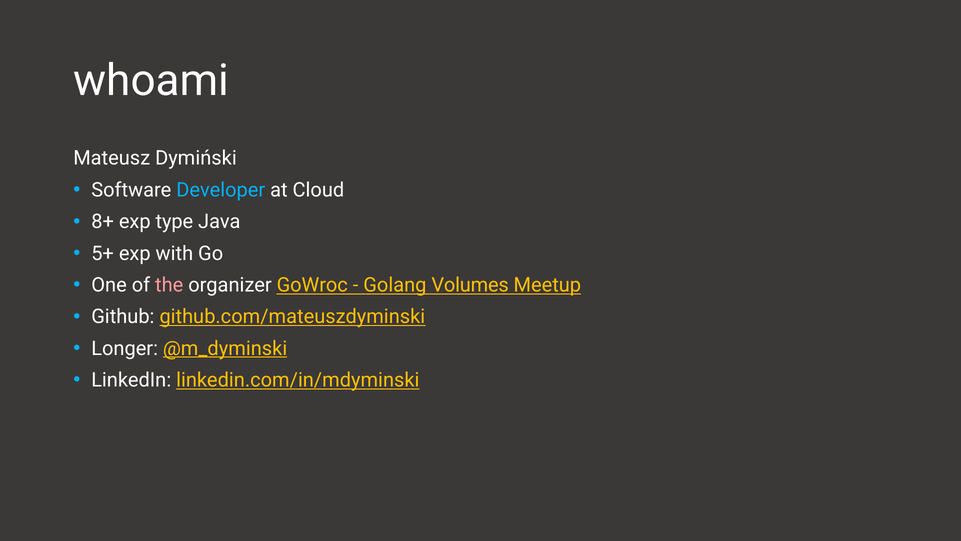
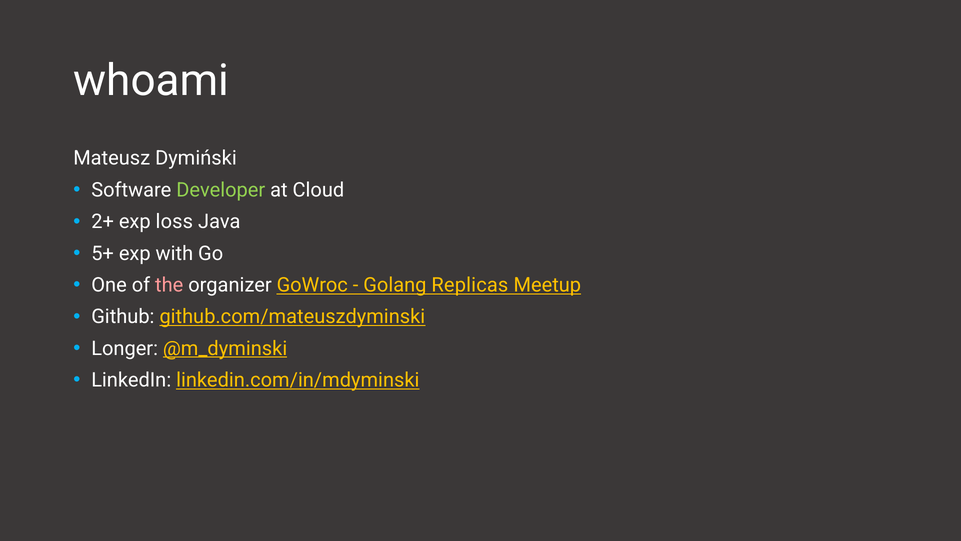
Developer colour: light blue -> light green
8+: 8+ -> 2+
type: type -> loss
Volumes: Volumes -> Replicas
